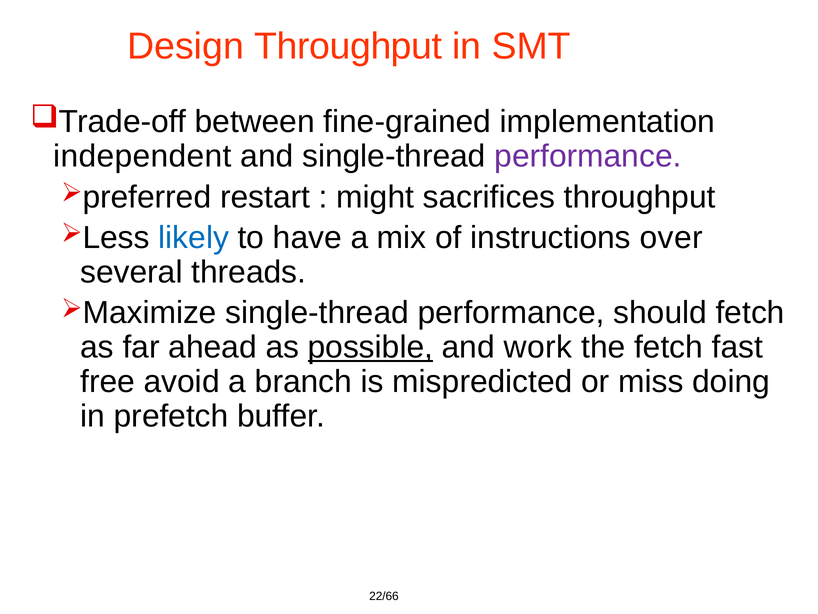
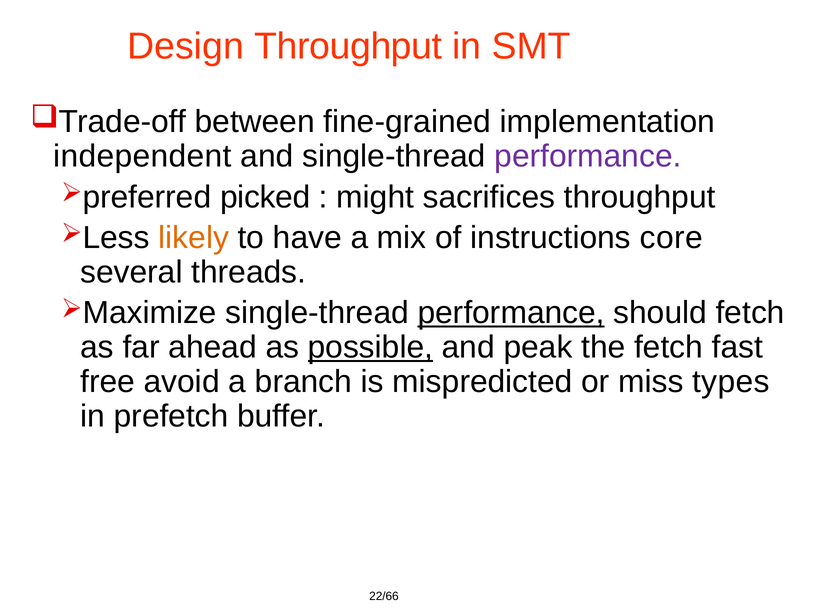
restart: restart -> picked
likely colour: blue -> orange
over: over -> core
performance at (511, 313) underline: none -> present
work: work -> peak
doing: doing -> types
